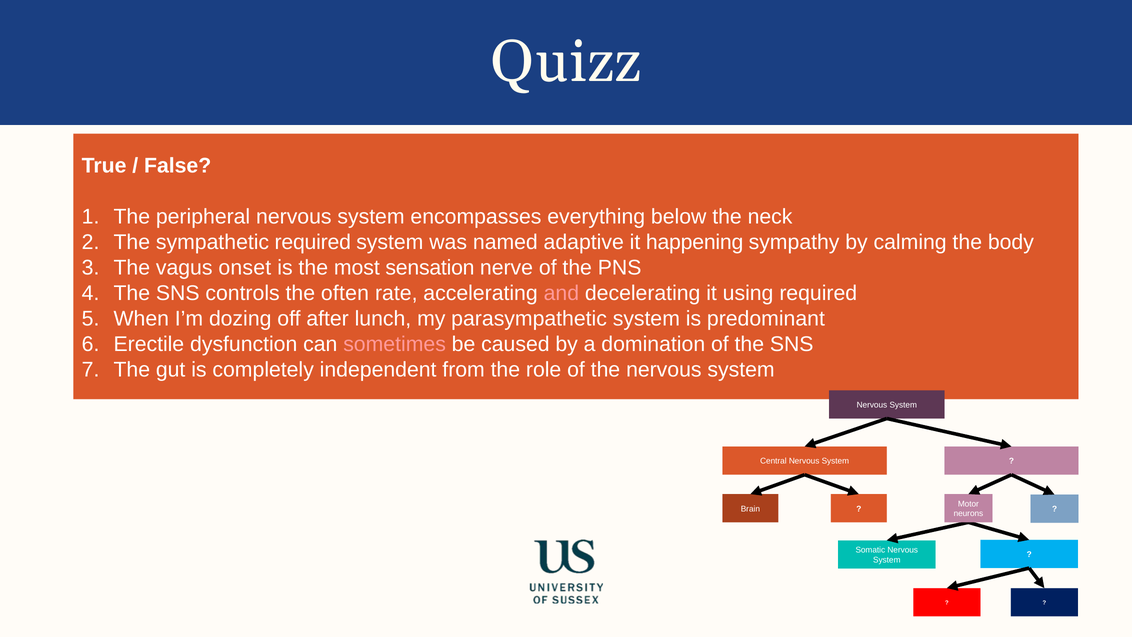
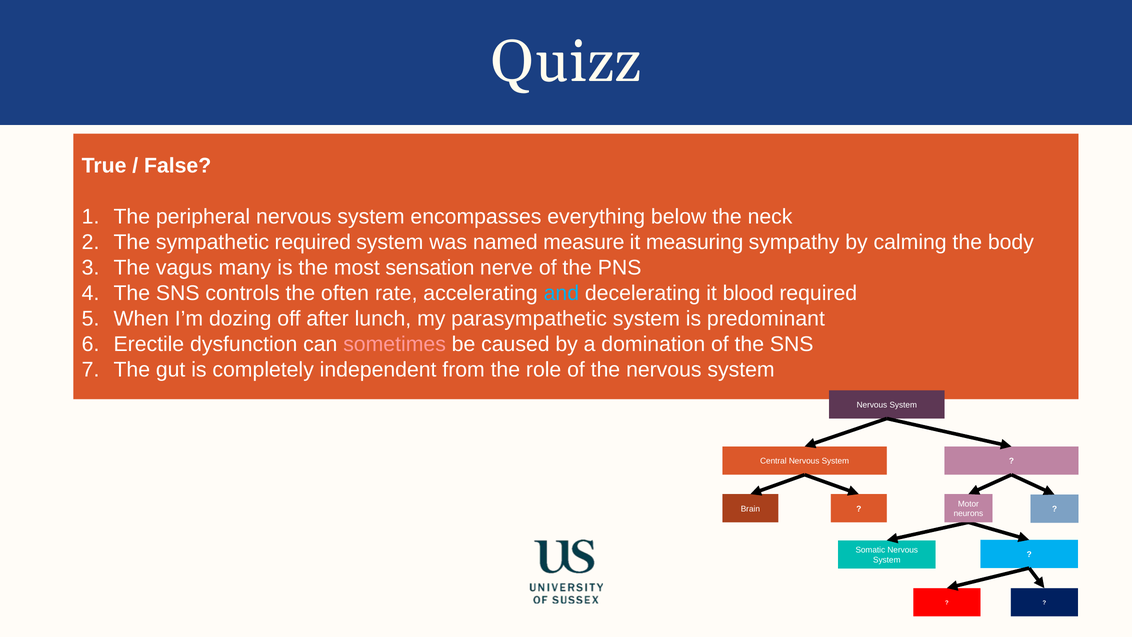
adaptive: adaptive -> measure
happening: happening -> measuring
onset: onset -> many
and colour: pink -> light blue
using: using -> blood
